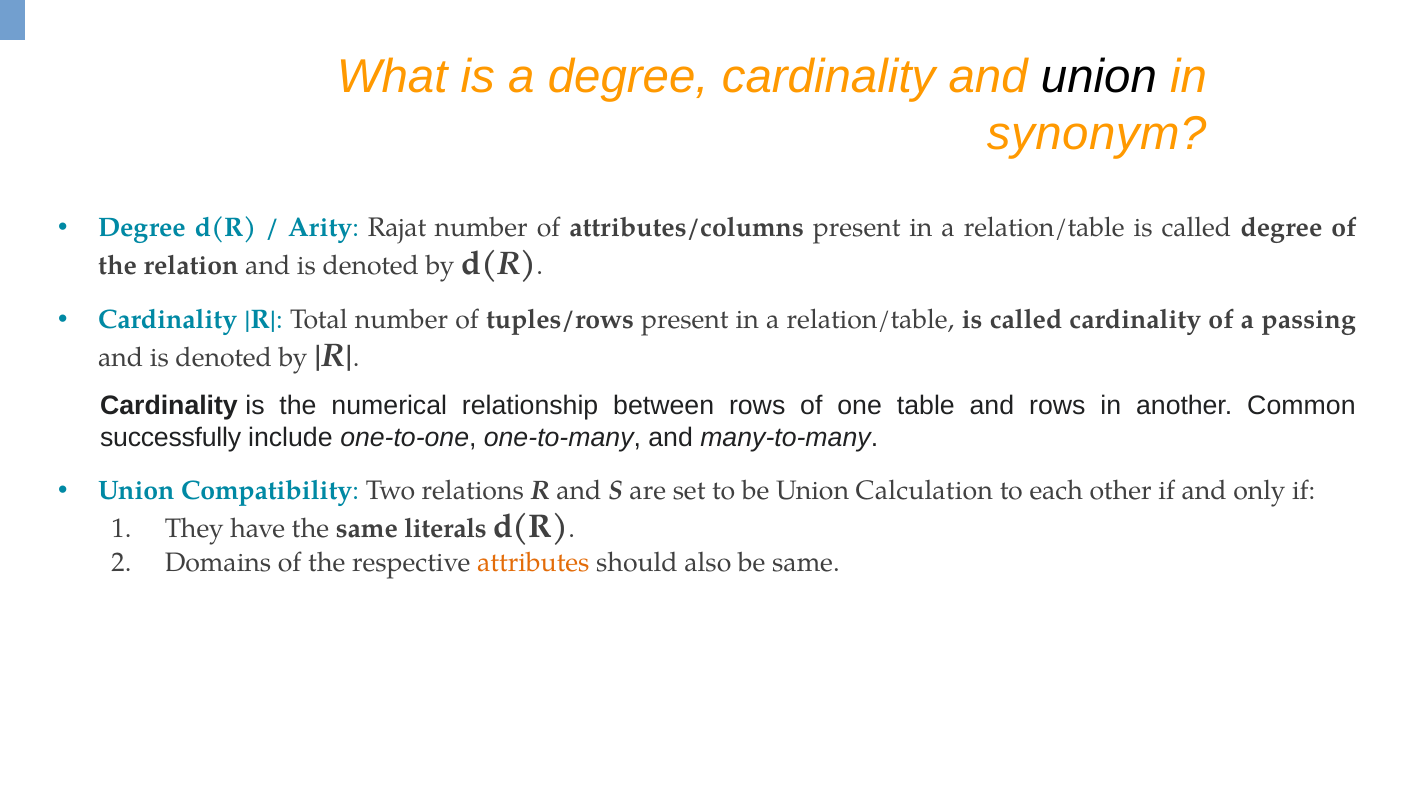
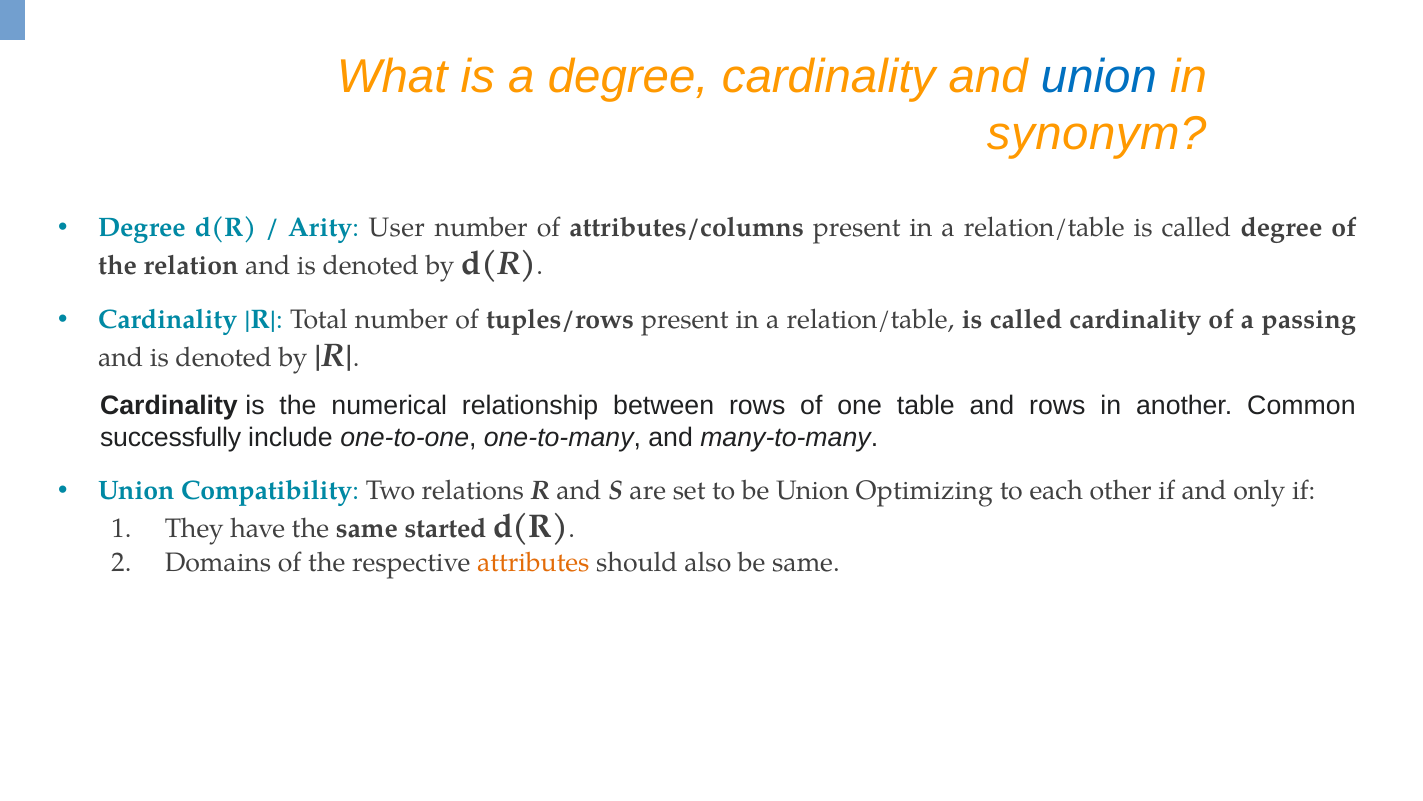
union at (1099, 77) colour: black -> blue
Rajat: Rajat -> User
Calculation: Calculation -> Optimizing
literals: literals -> started
